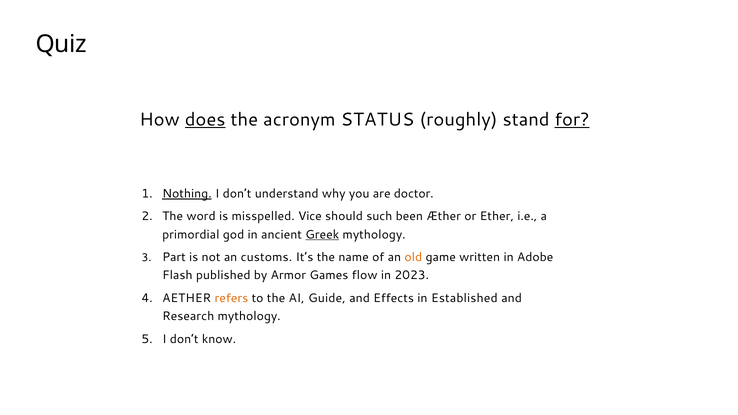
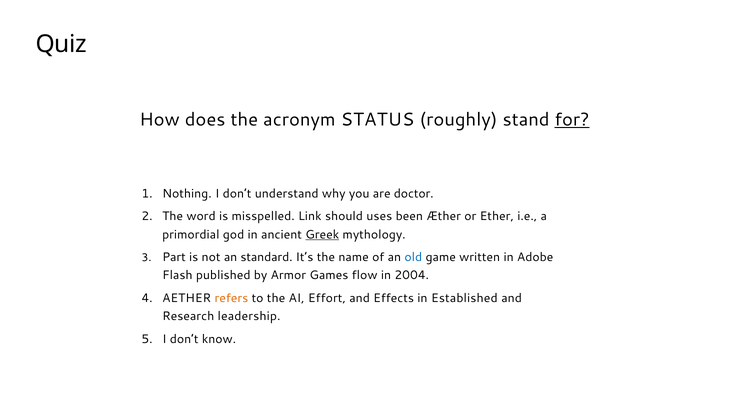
does underline: present -> none
Nothing underline: present -> none
Vice: Vice -> Link
such: such -> uses
customs: customs -> standard
old colour: orange -> blue
2023: 2023 -> 2004
Guide: Guide -> Effort
Research mythology: mythology -> leadership
